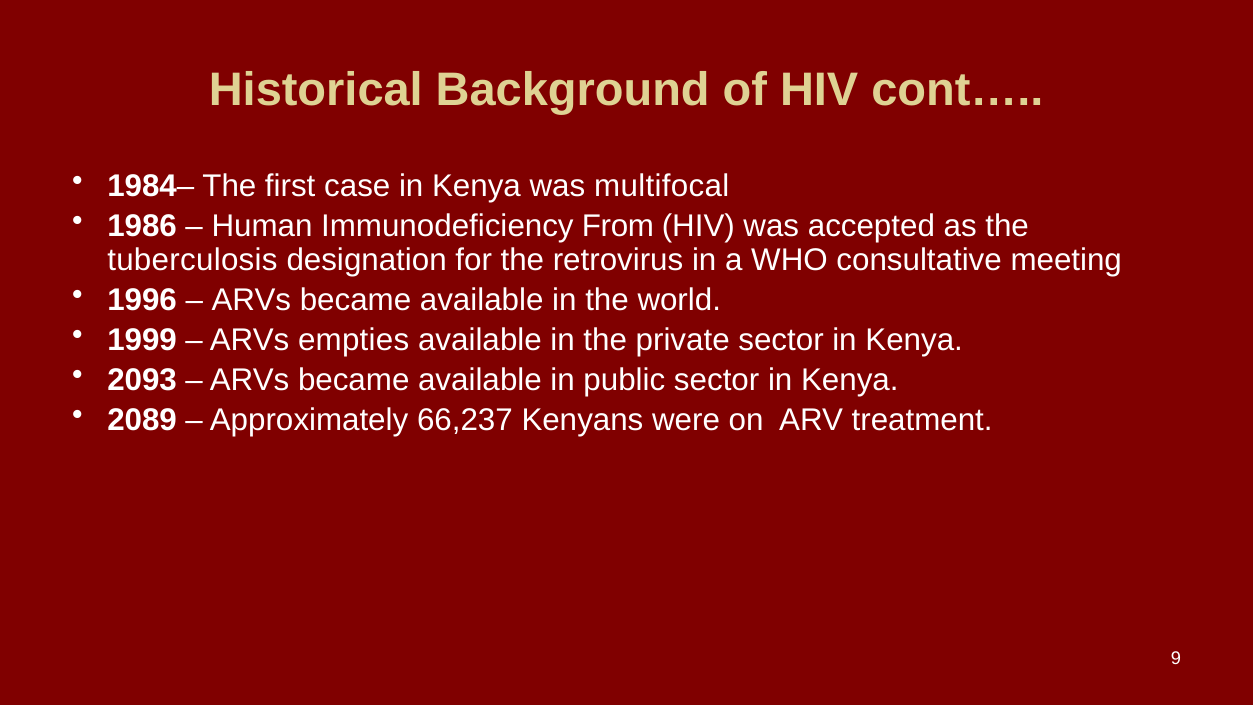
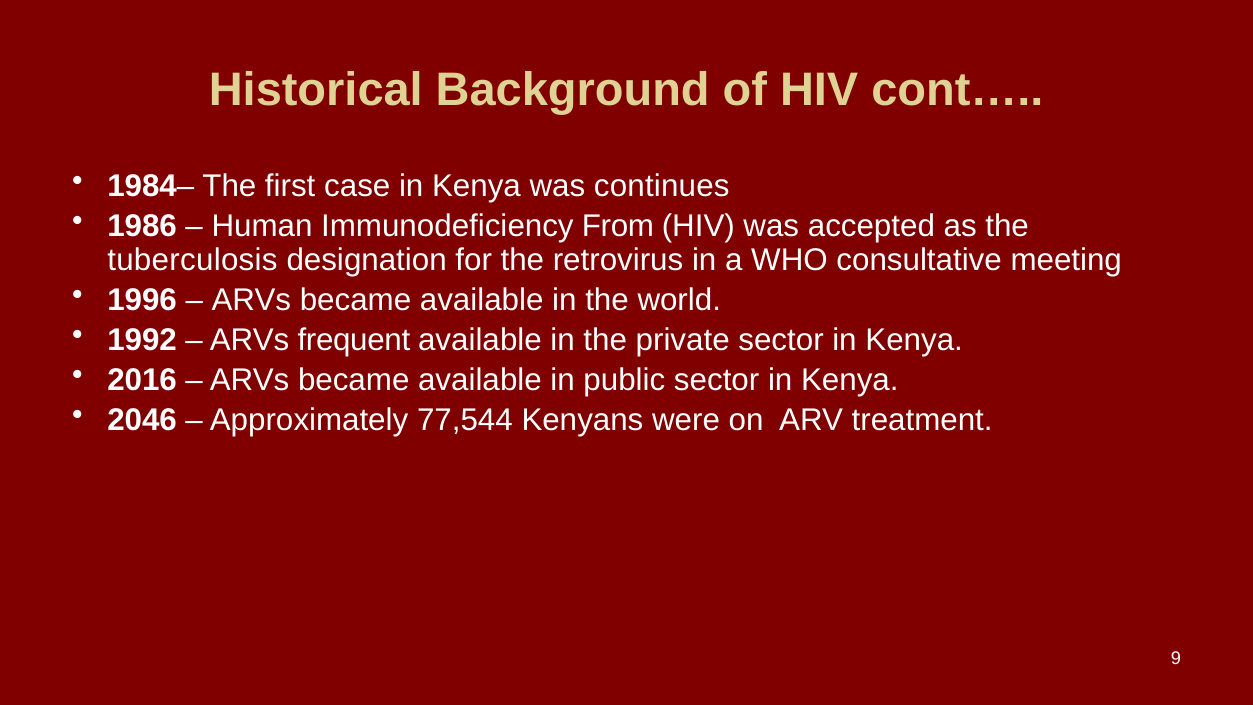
multifocal: multifocal -> continues
1999: 1999 -> 1992
empties: empties -> frequent
2093: 2093 -> 2016
2089: 2089 -> 2046
66,237: 66,237 -> 77,544
